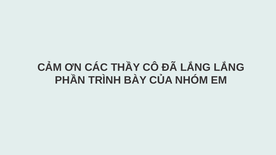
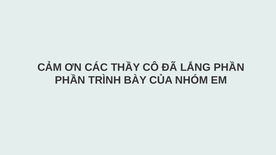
LẮNG LẮNG: LẮNG -> PHẦN
